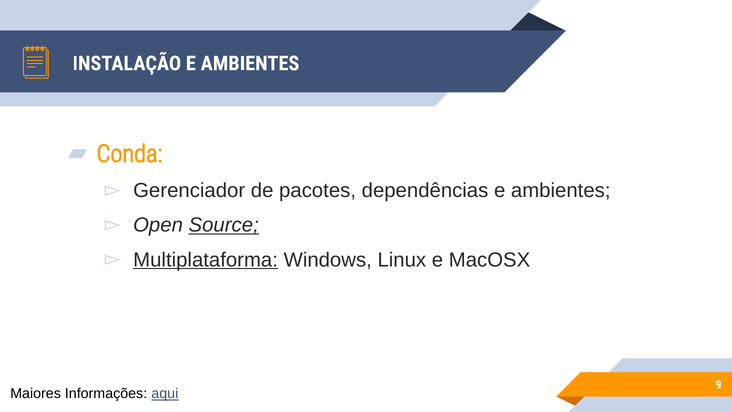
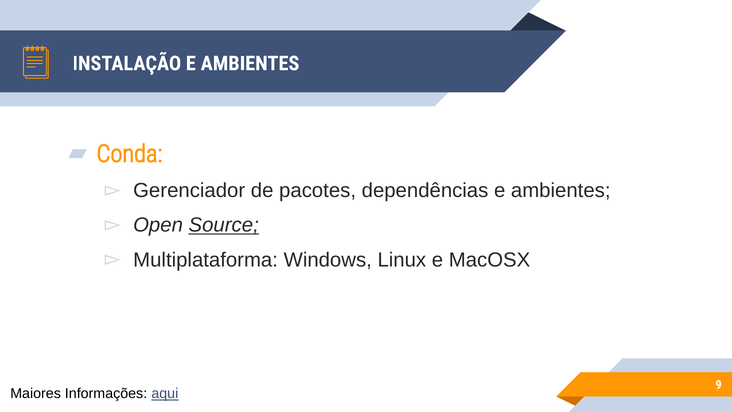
Multiplataforma underline: present -> none
